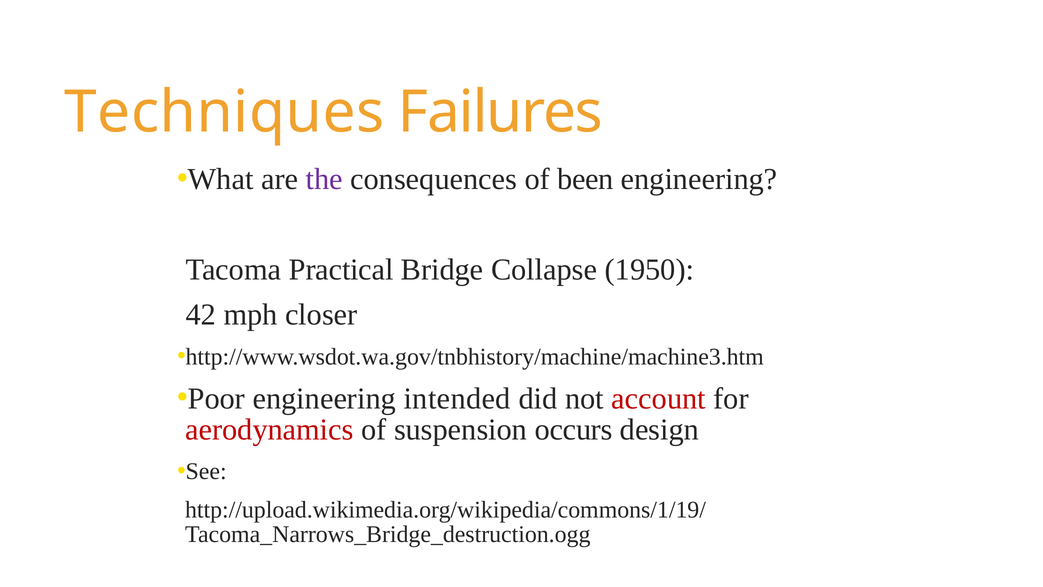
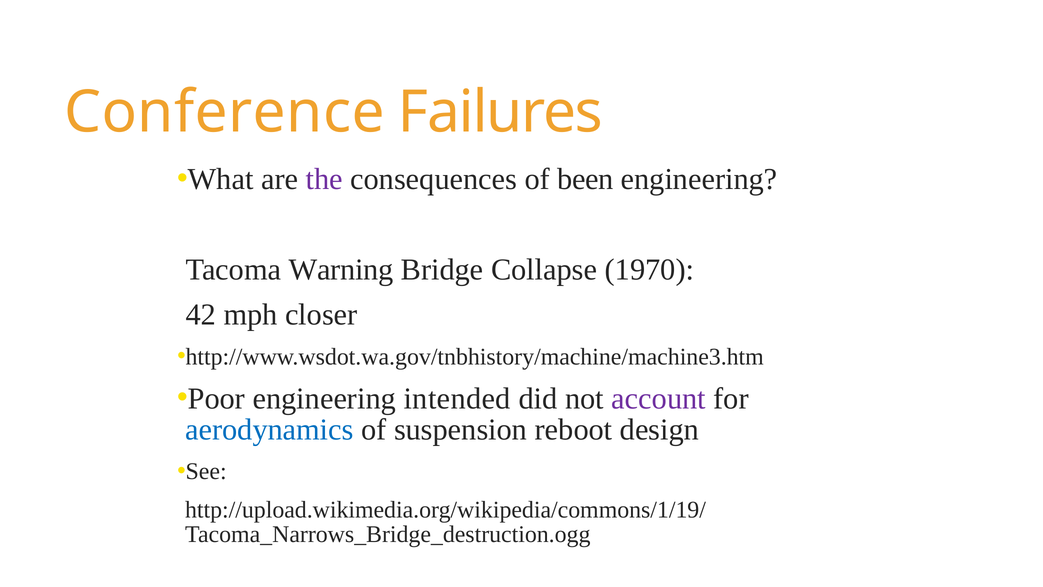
Techniques: Techniques -> Conference
Practical: Practical -> Warning
1950: 1950 -> 1970
account colour: red -> purple
aerodynamics colour: red -> blue
occurs: occurs -> reboot
